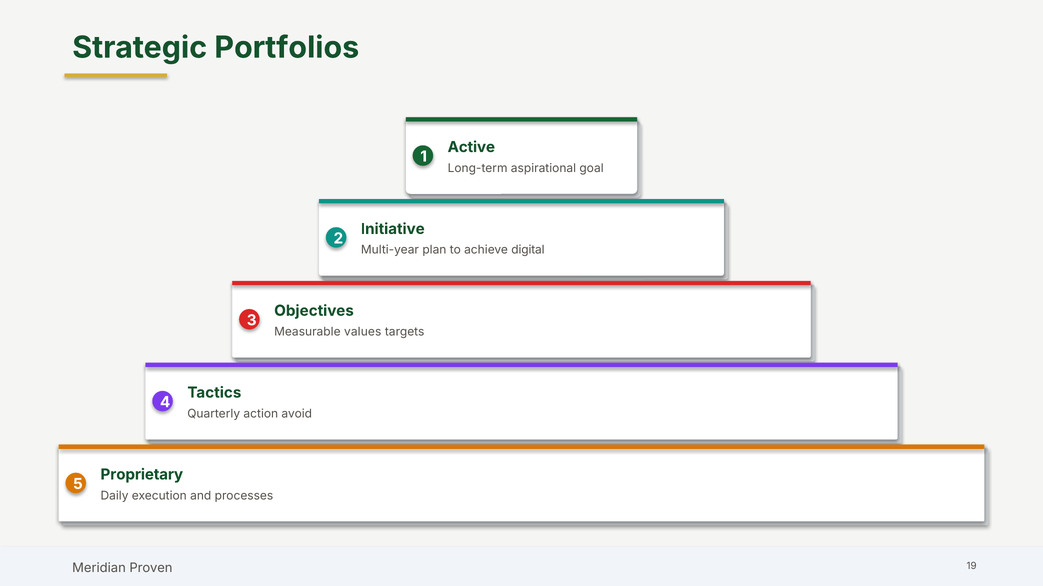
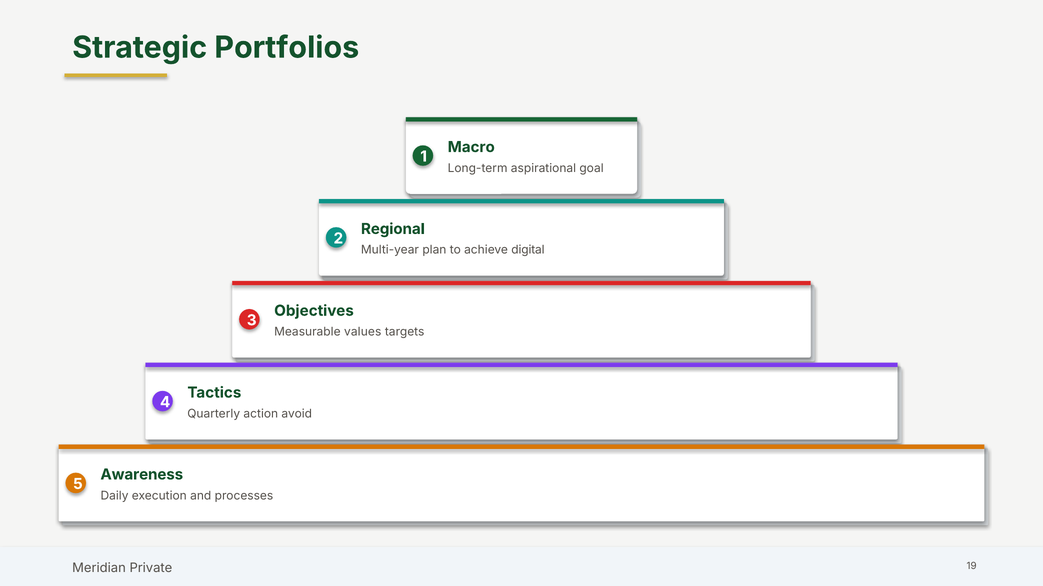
Active: Active -> Macro
Initiative: Initiative -> Regional
Proprietary: Proprietary -> Awareness
Proven: Proven -> Private
